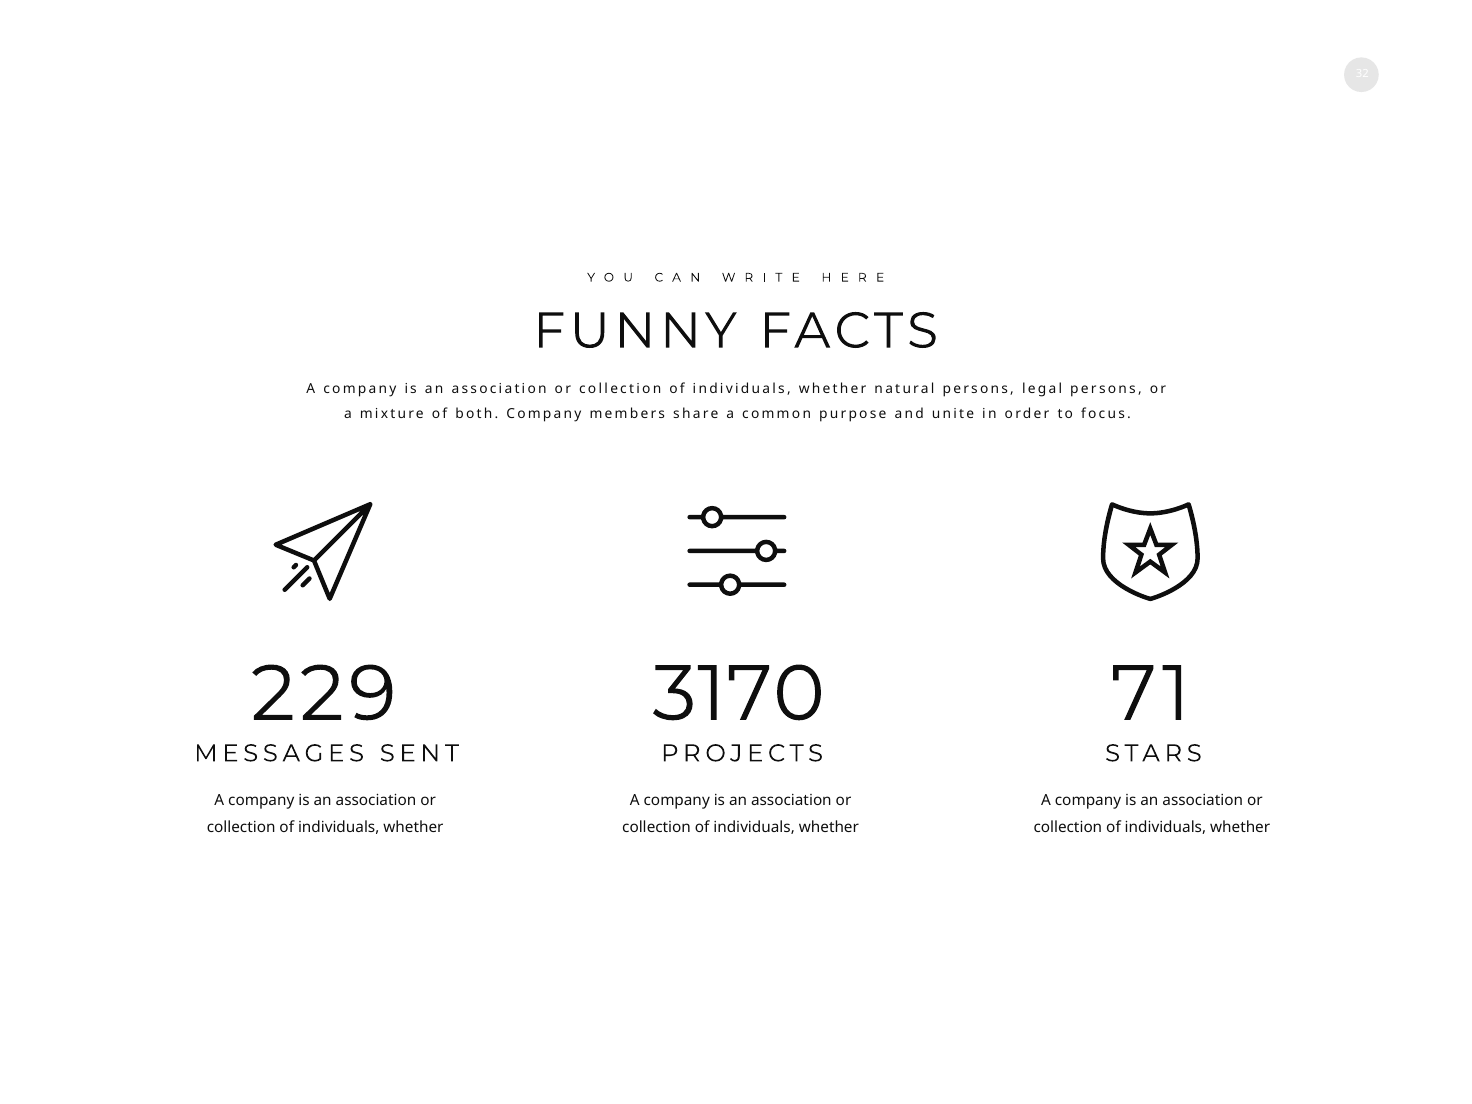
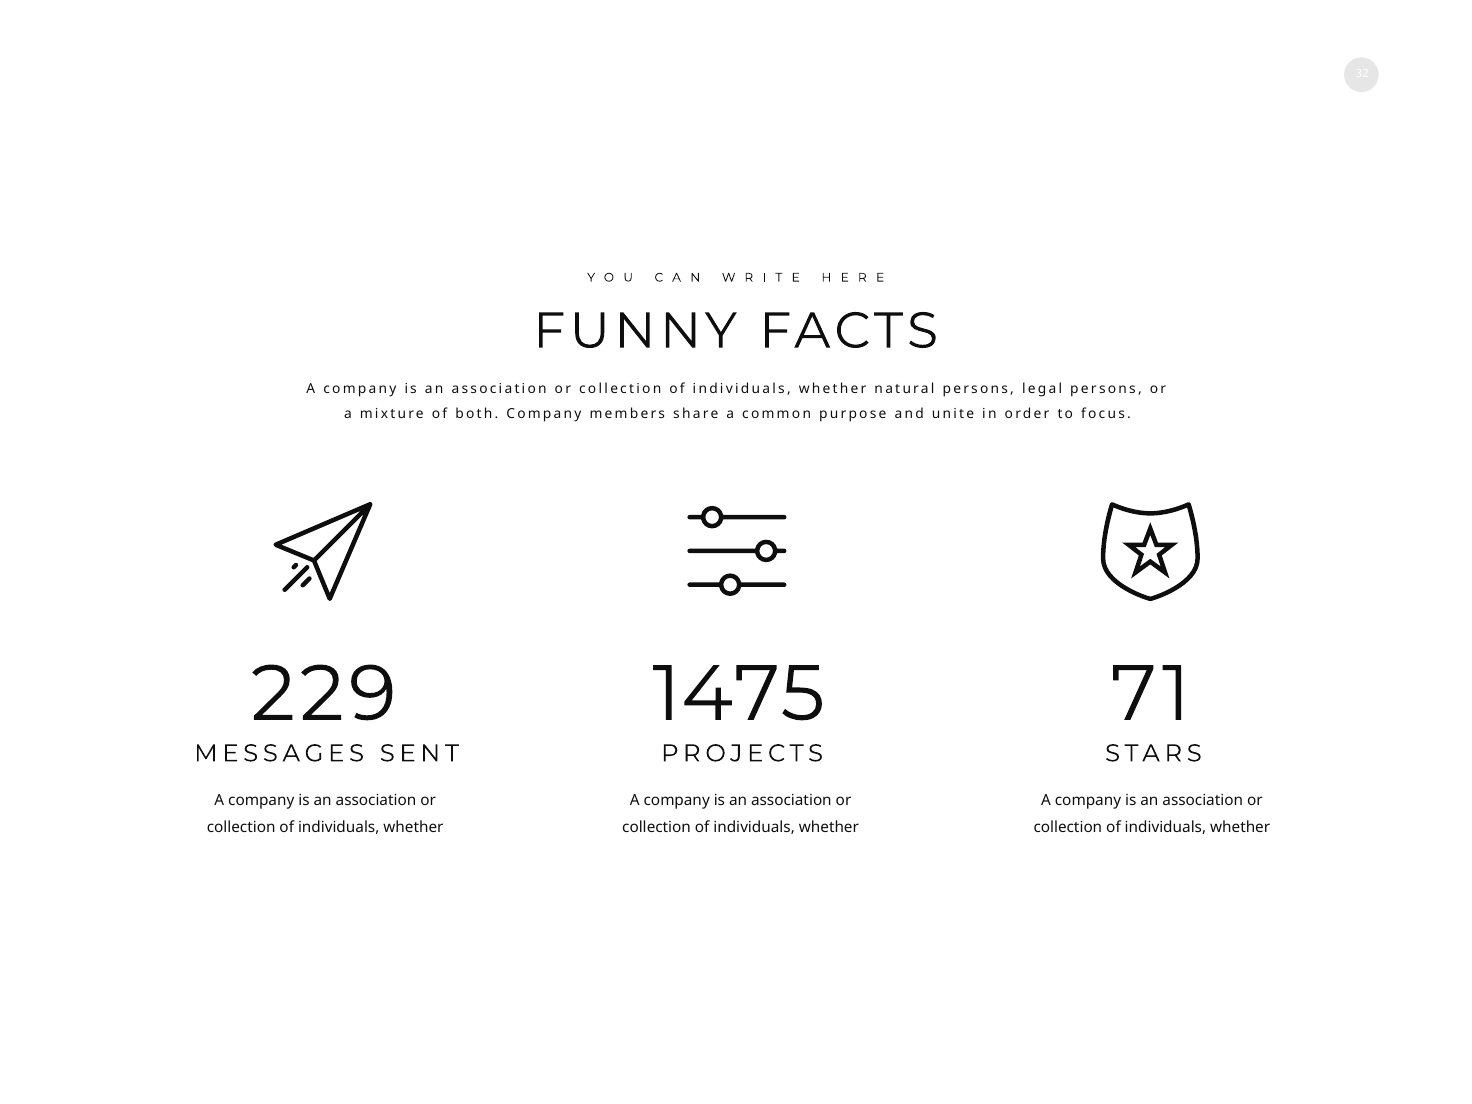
3170: 3170 -> 1475
